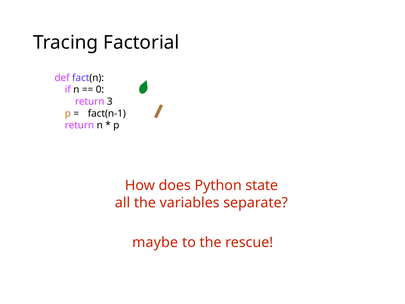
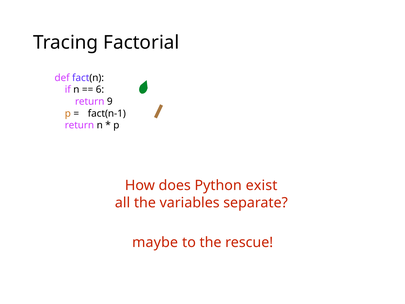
0: 0 -> 6
3: 3 -> 9
state: state -> exist
